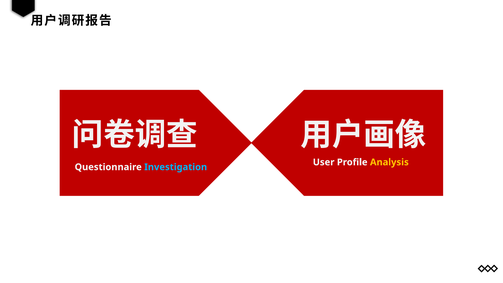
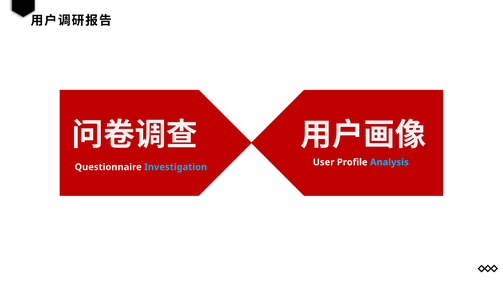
Analysis colour: yellow -> light blue
